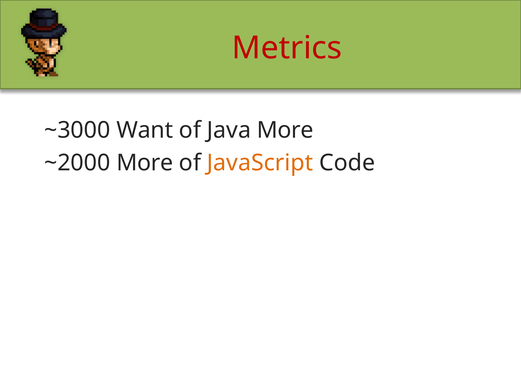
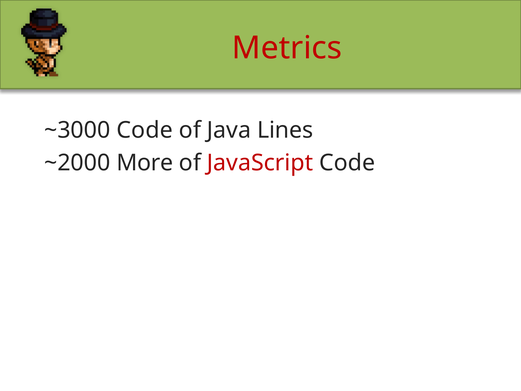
~3000 Want: Want -> Code
Java More: More -> Lines
JavaScript colour: orange -> red
